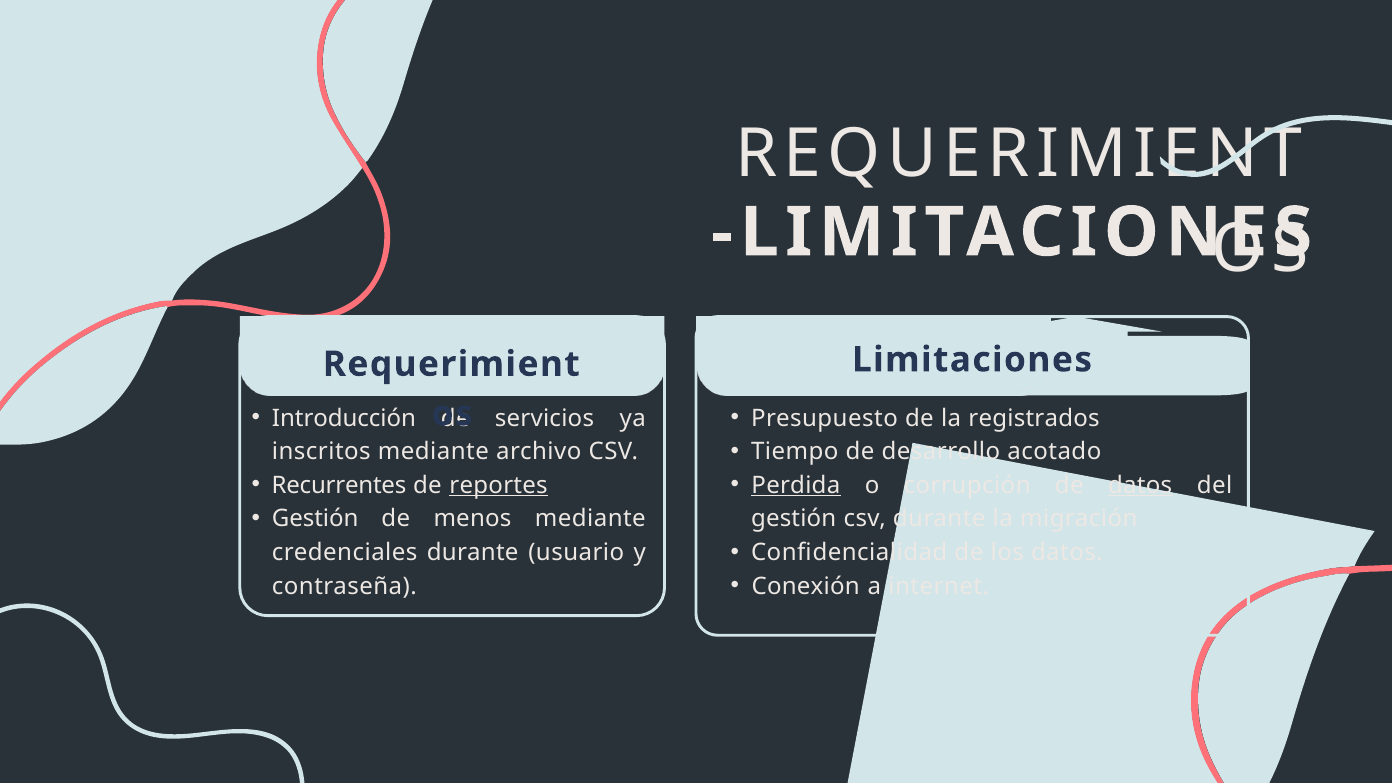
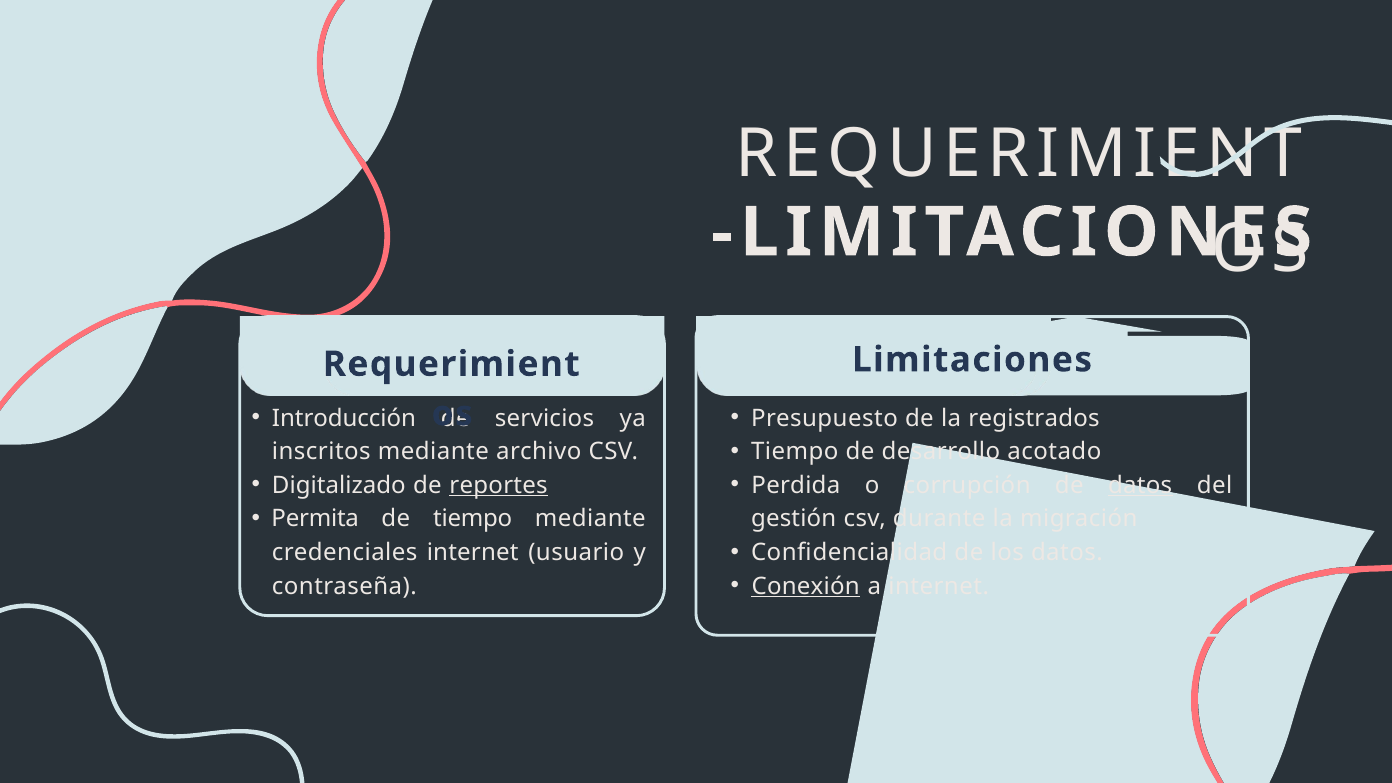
Recurrentes: Recurrentes -> Digitalizado
Perdida underline: present -> none
Gestión at (315, 519): Gestión -> Permita
de menos: menos -> tiempo
credenciales durante: durante -> internet
Conexión underline: none -> present
